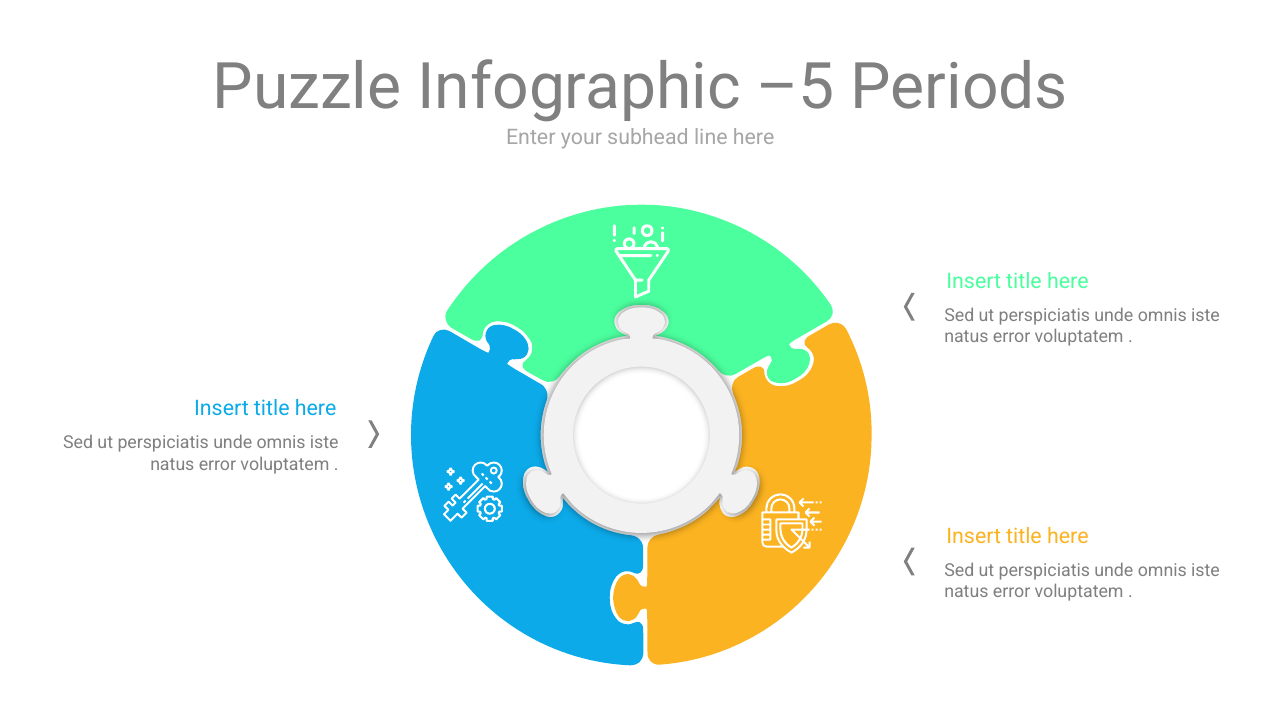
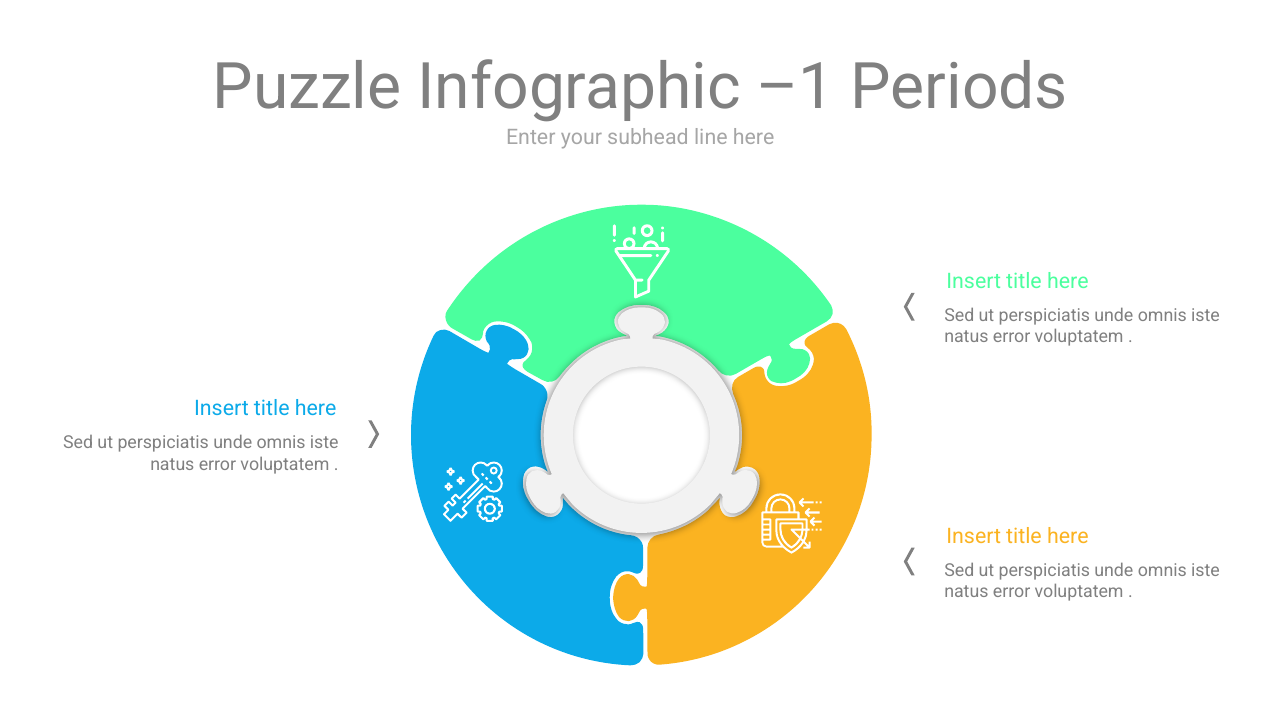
–5: –5 -> –1
